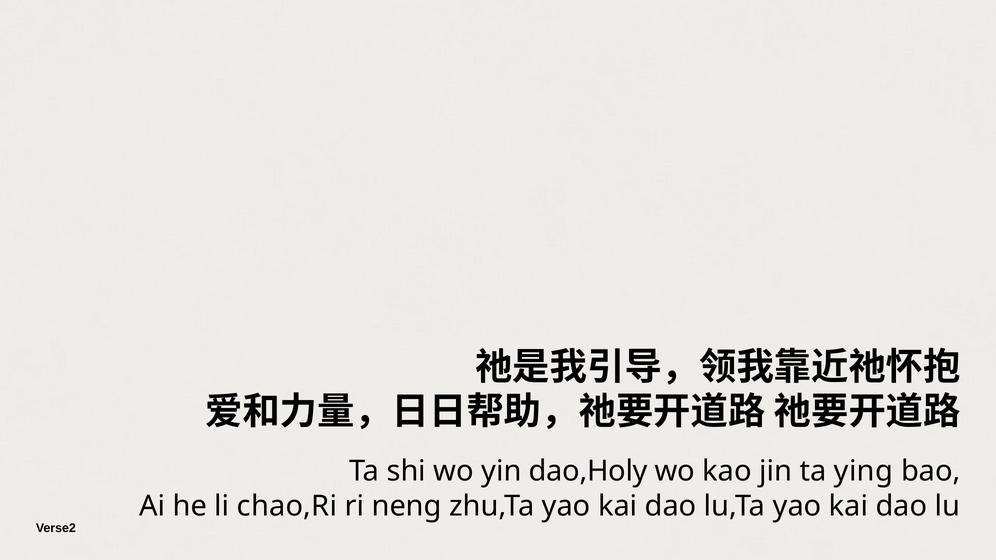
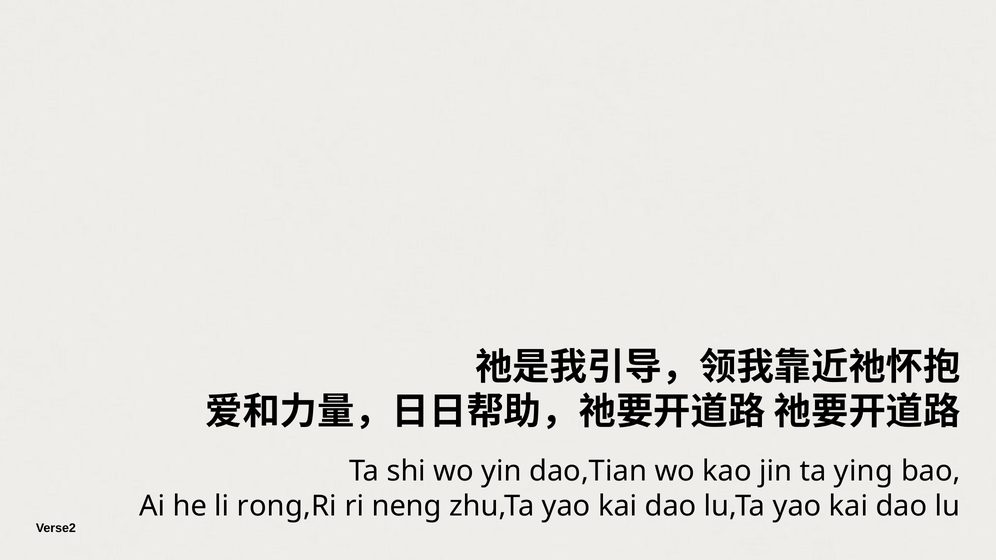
dao,Holy: dao,Holy -> dao,Tian
chao,Ri: chao,Ri -> rong,Ri
